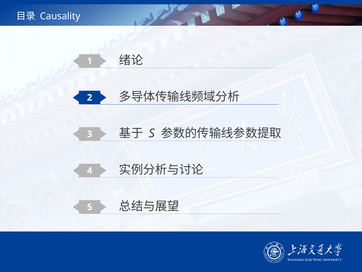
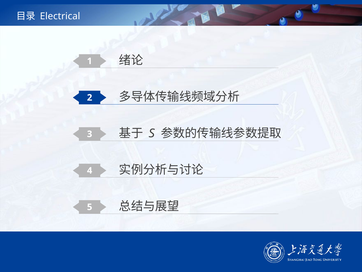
Causality: Causality -> Electrical
